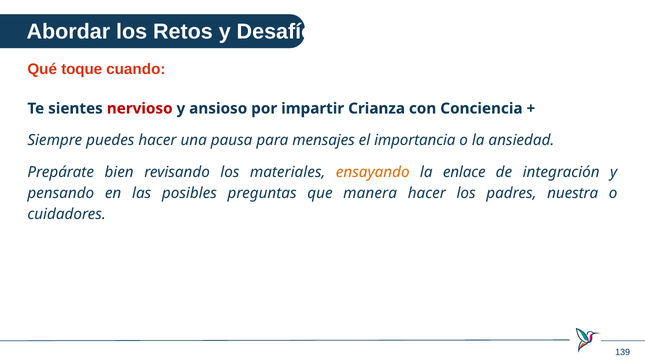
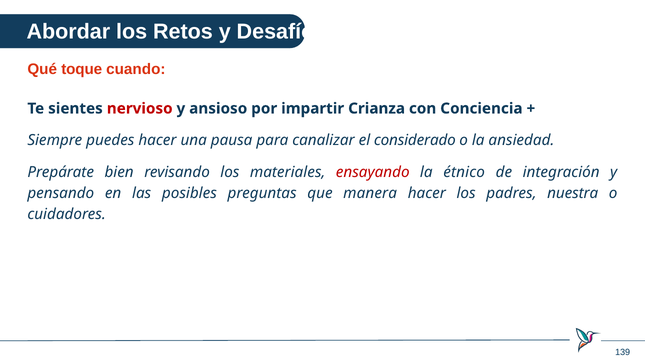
mensajes: mensajes -> canalizar
importancia: importancia -> considerado
ensayando colour: orange -> red
enlace: enlace -> étnico
